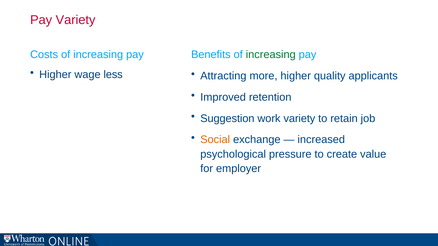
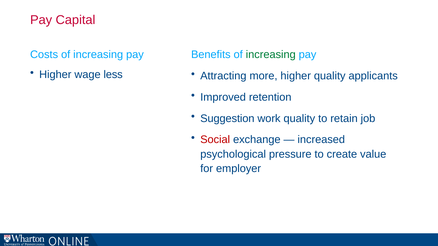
Pay Variety: Variety -> Capital
work variety: variety -> quality
Social colour: orange -> red
